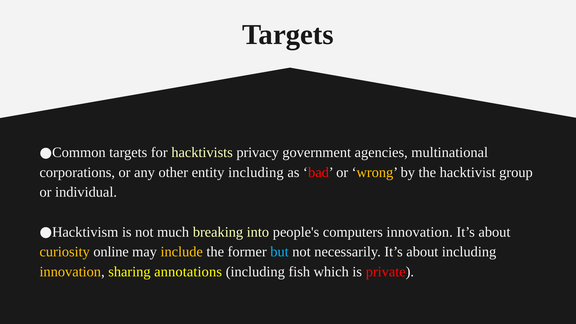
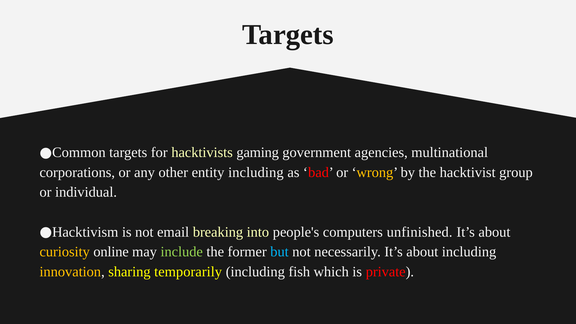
privacy: privacy -> gaming
much: much -> email
computers innovation: innovation -> unfinished
include colour: yellow -> light green
annotations: annotations -> temporarily
